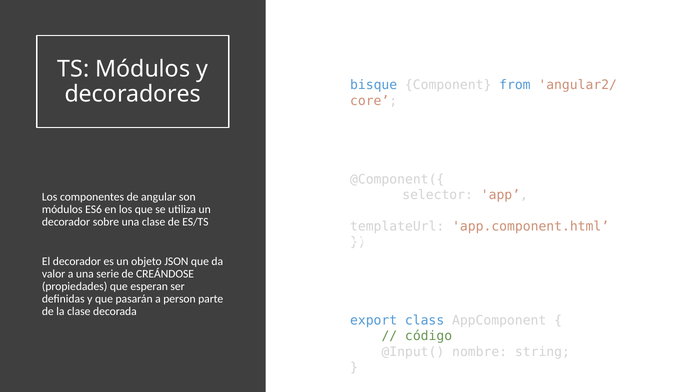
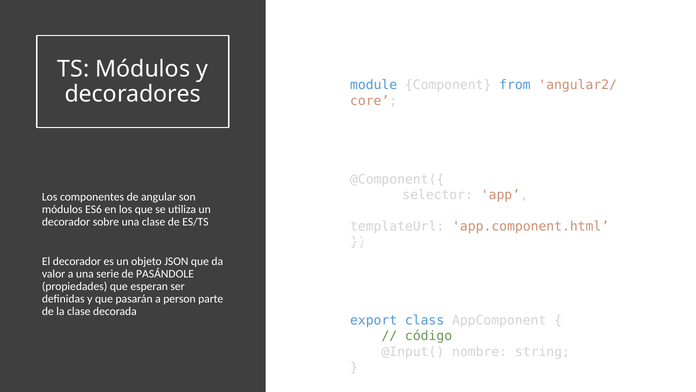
bisque: bisque -> module
de CREÁNDOSE: CREÁNDOSE -> PASÁNDOLE
